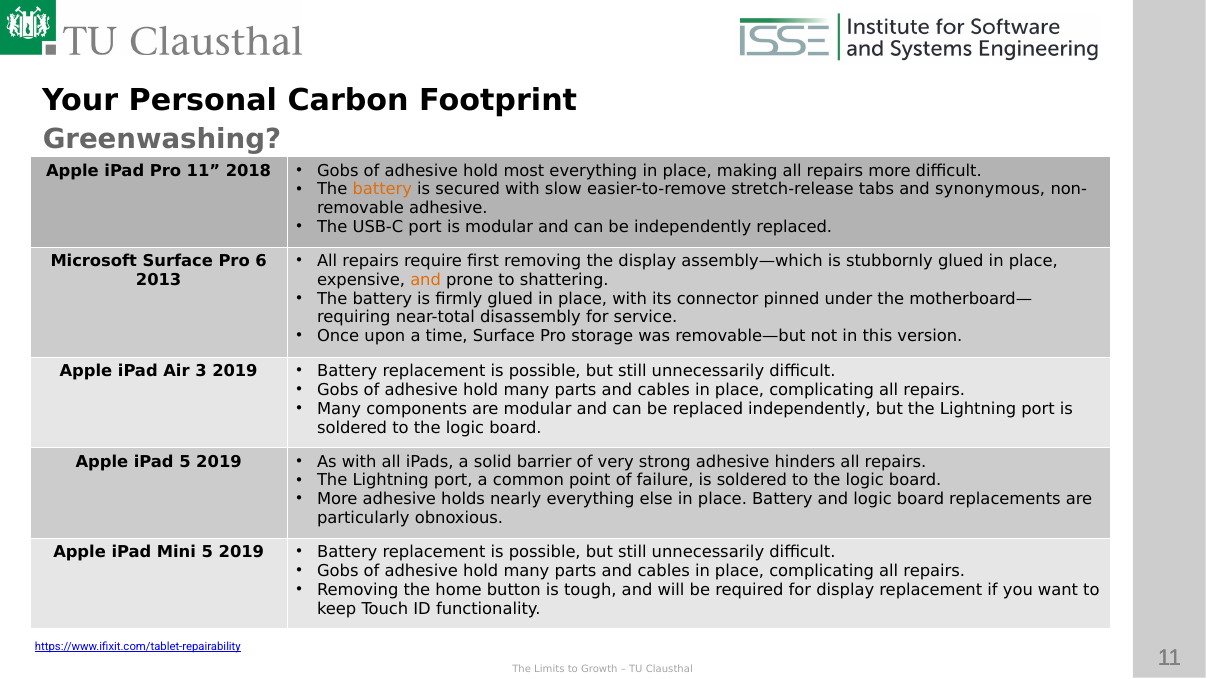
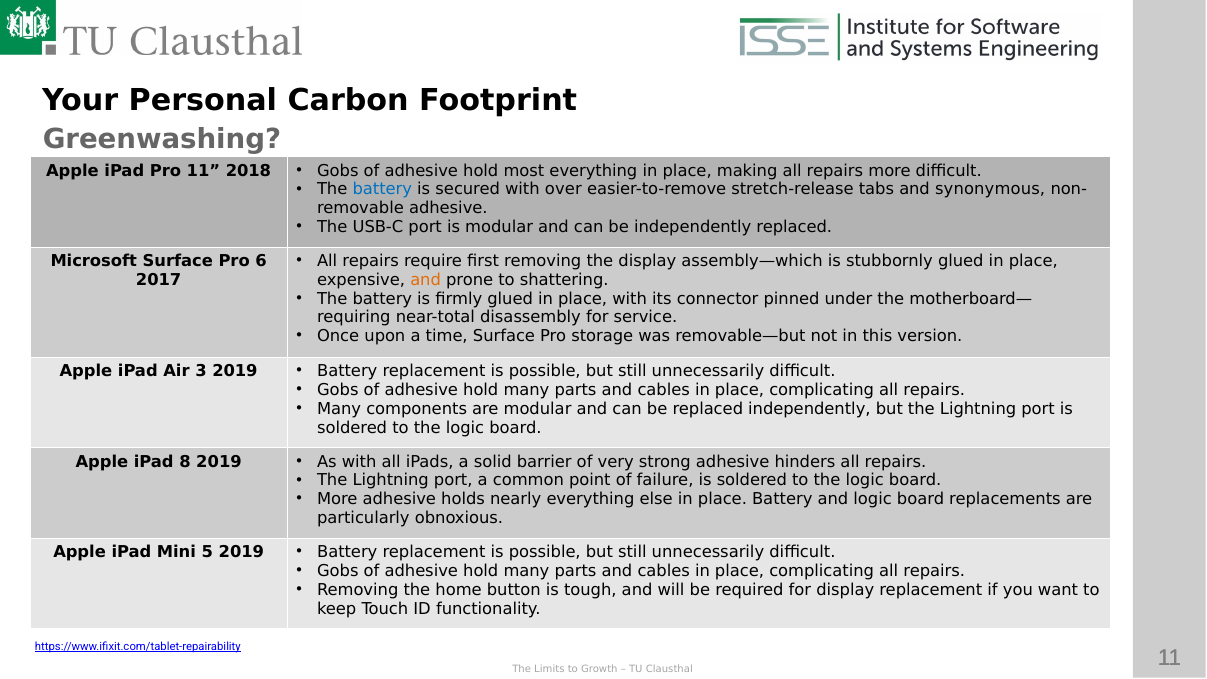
battery at (382, 190) colour: orange -> blue
slow: slow -> over
2013: 2013 -> 2017
iPad 5: 5 -> 8
